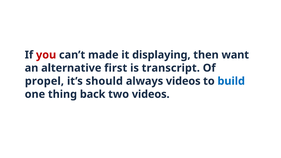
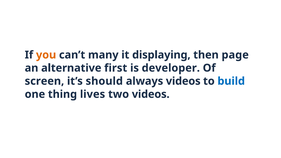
you colour: red -> orange
made: made -> many
want: want -> page
transcript: transcript -> developer
propel: propel -> screen
back: back -> lives
